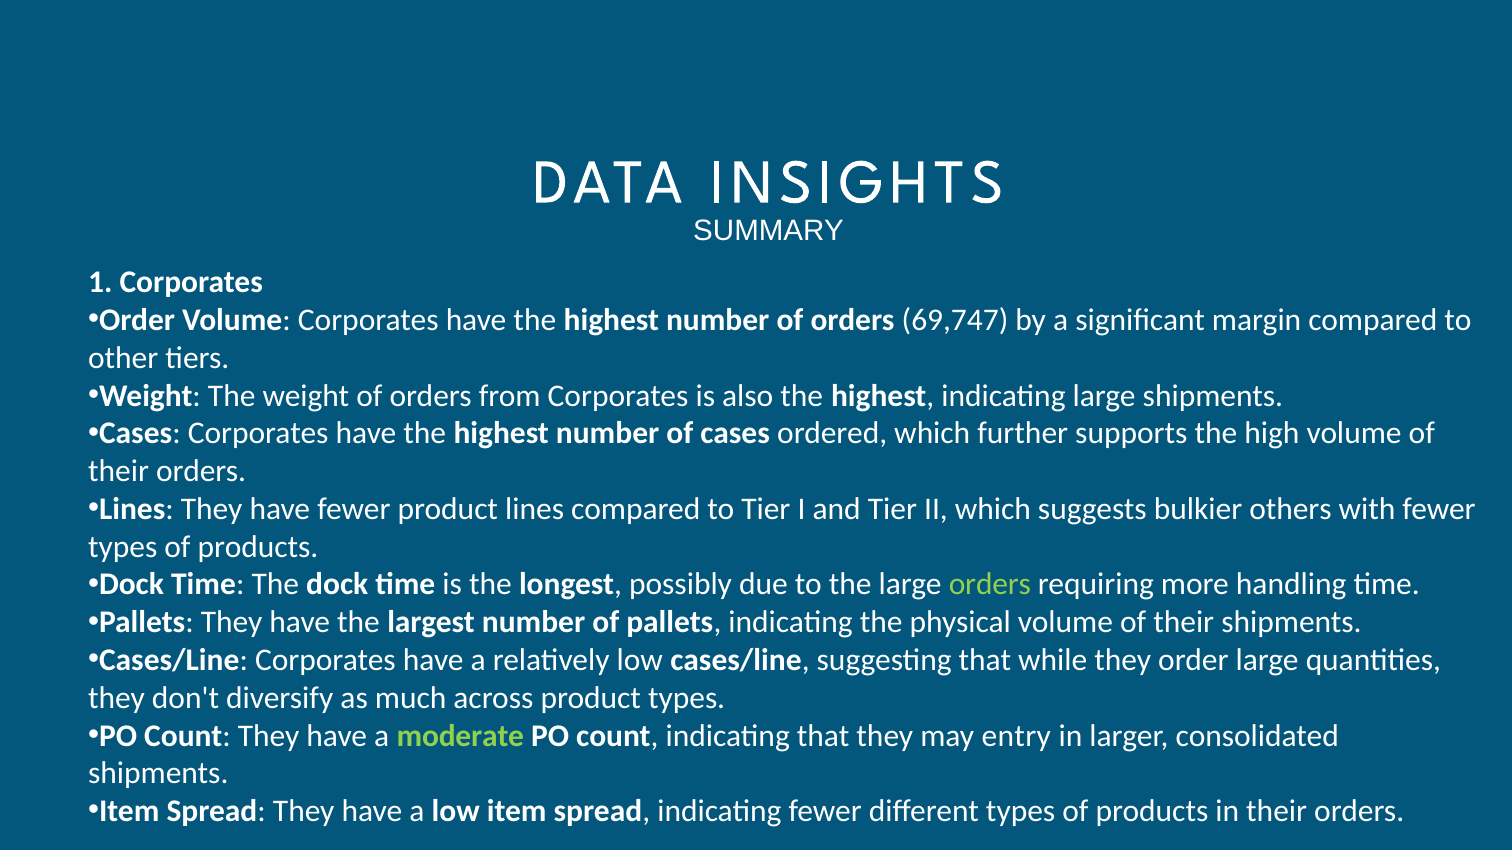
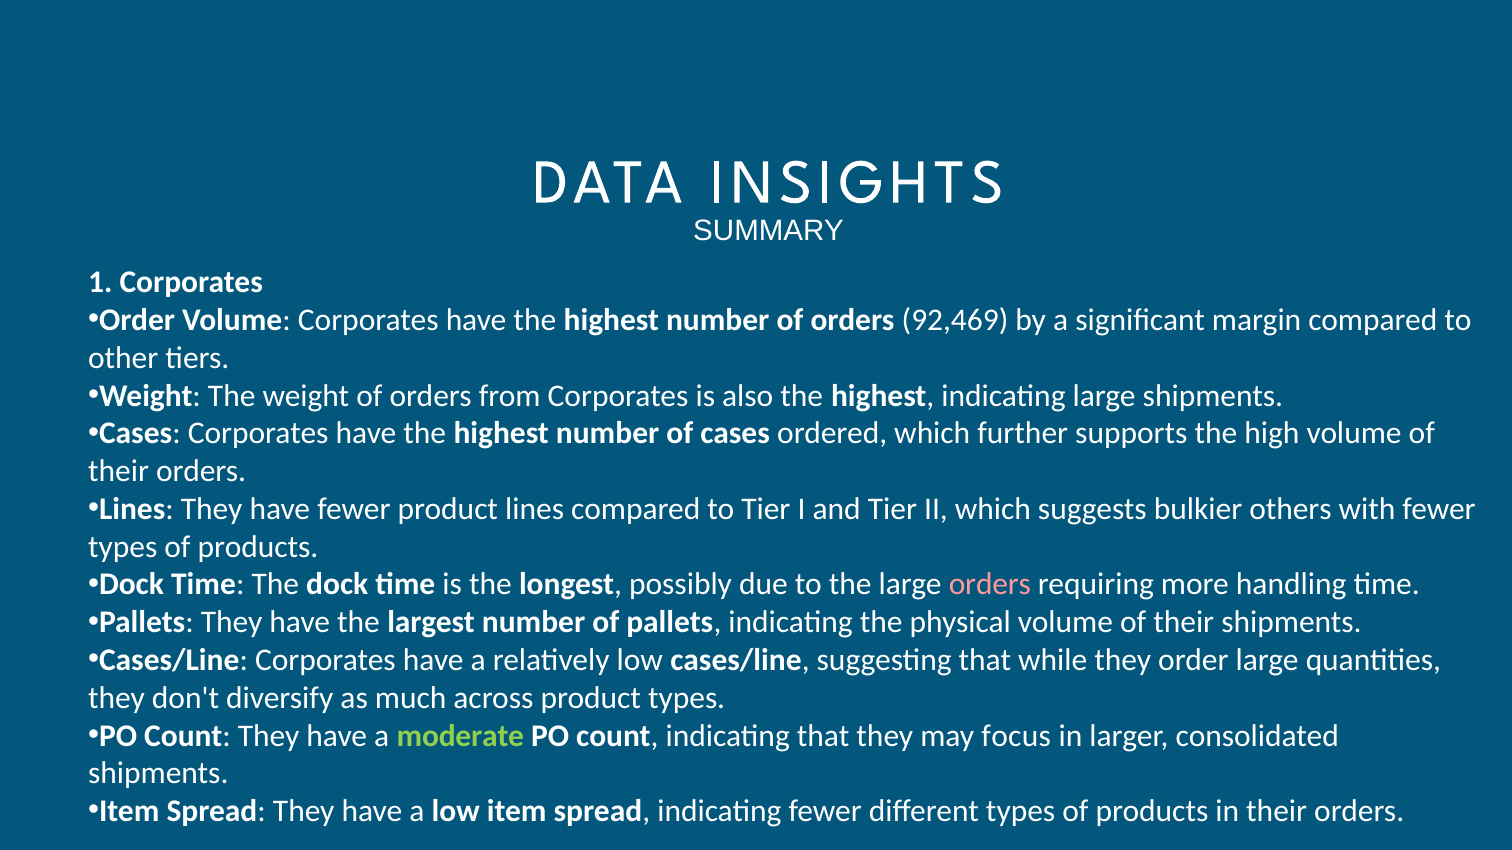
69,747: 69,747 -> 92,469
orders at (990, 585) colour: light green -> pink
entry: entry -> focus
